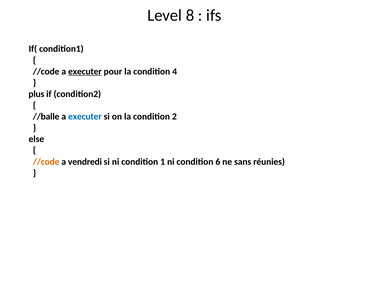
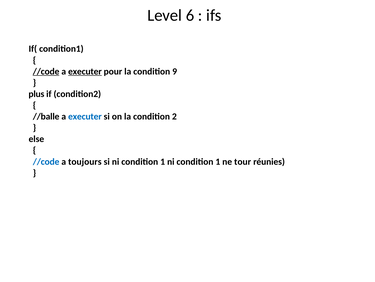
8: 8 -> 6
//code at (46, 71) underline: none -> present
4: 4 -> 9
//code at (46, 161) colour: orange -> blue
vendredi: vendredi -> toujours
1 ni condition 6: 6 -> 1
sans: sans -> tour
